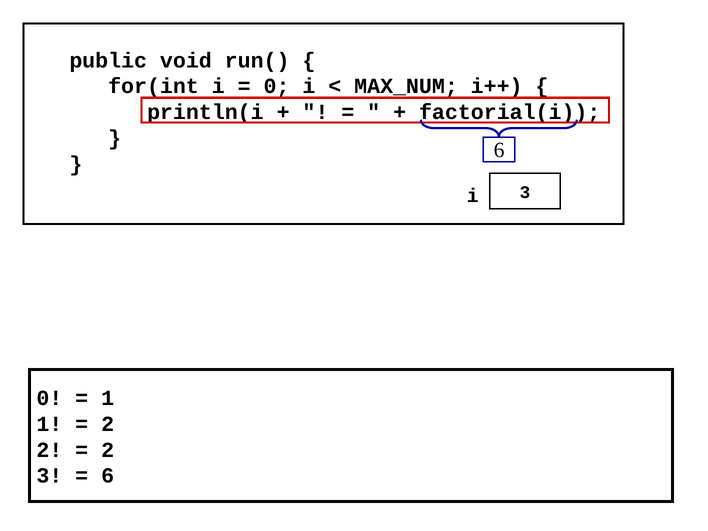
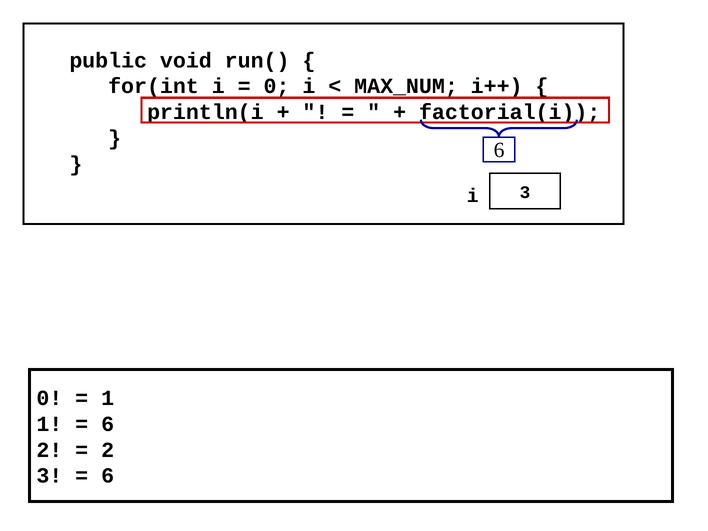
2 at (108, 424): 2 -> 6
